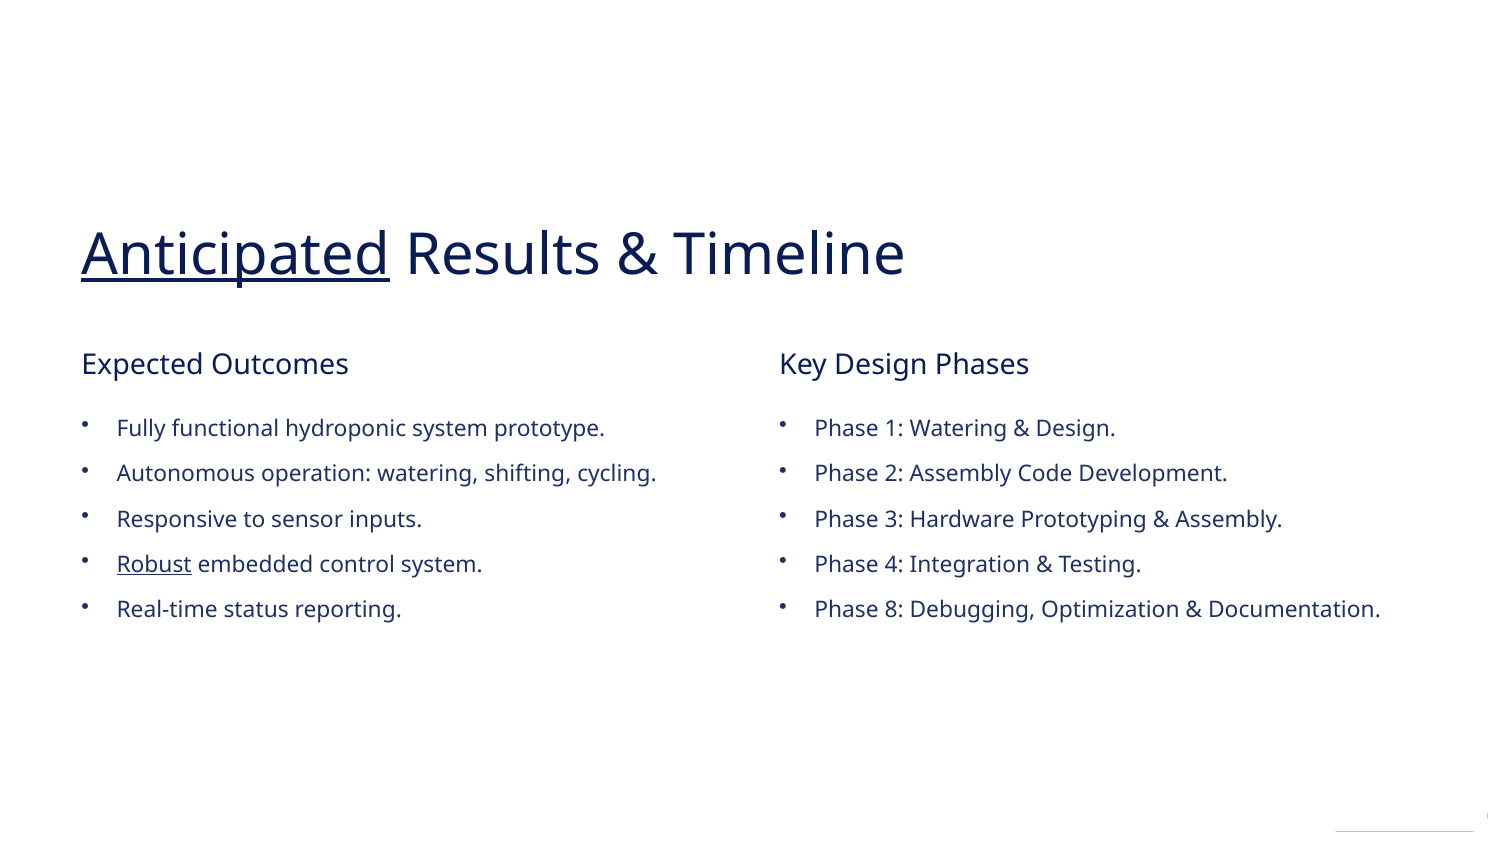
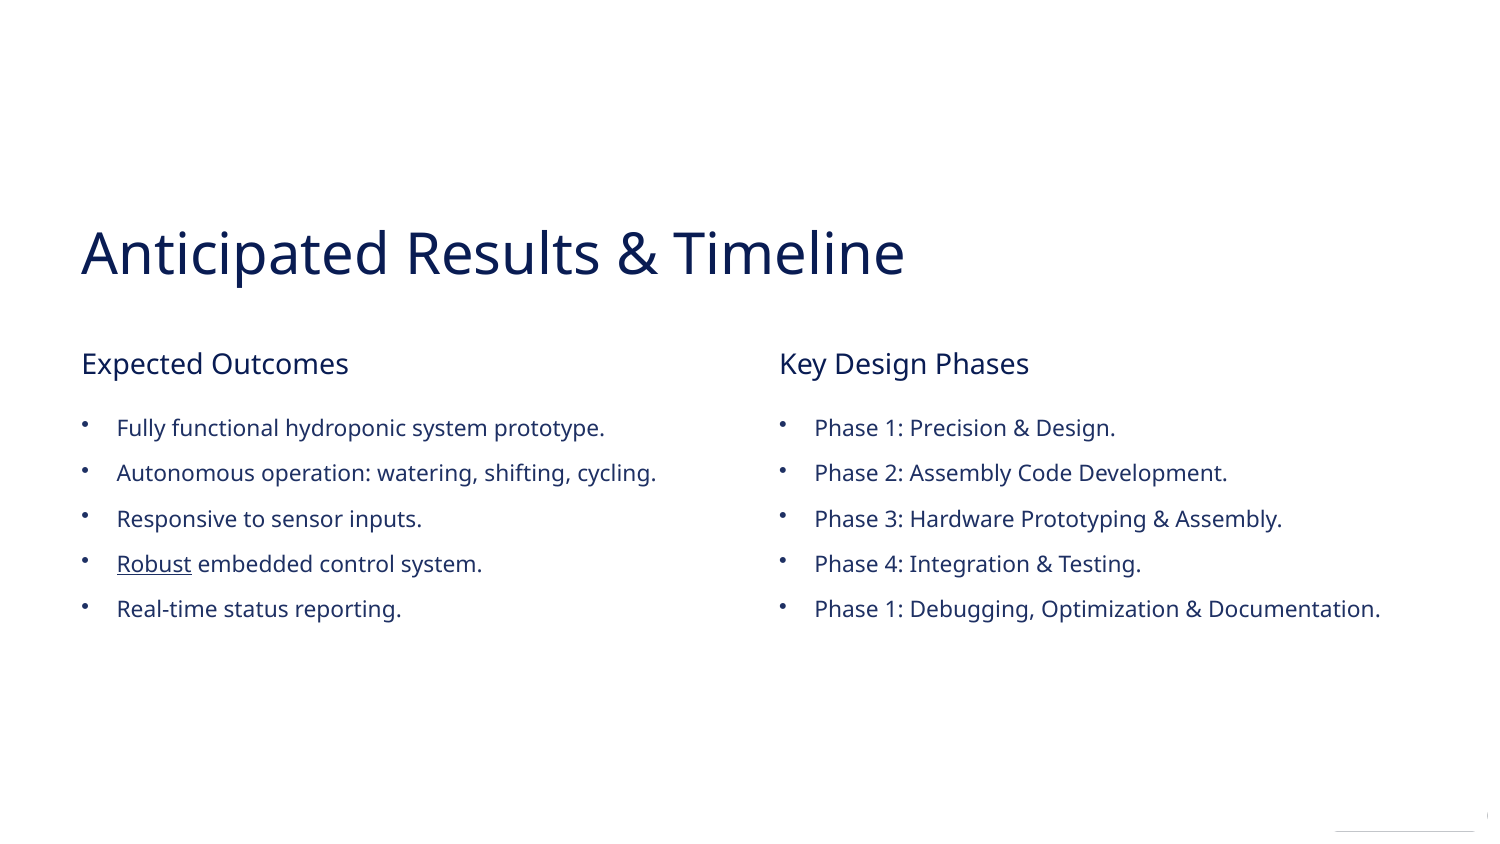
Anticipated underline: present -> none
1 Watering: Watering -> Precision
8 at (894, 610): 8 -> 1
